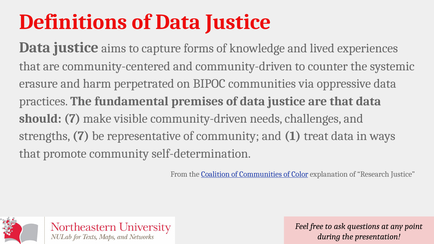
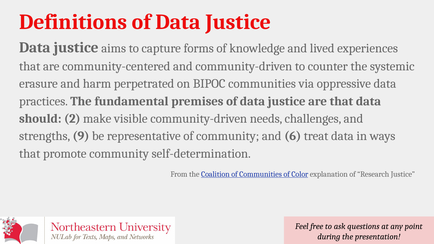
should 7: 7 -> 2
strengths 7: 7 -> 9
1: 1 -> 6
